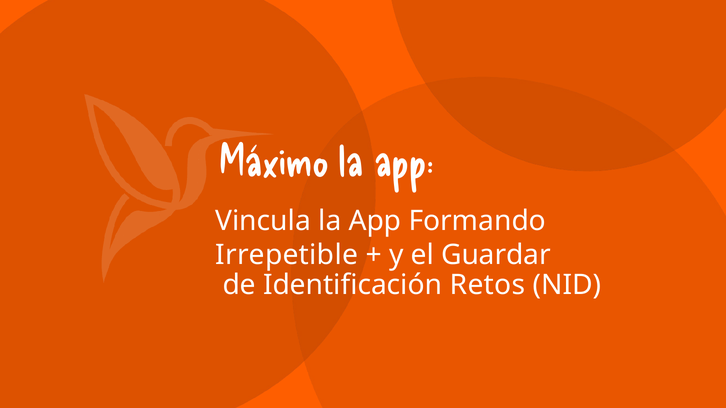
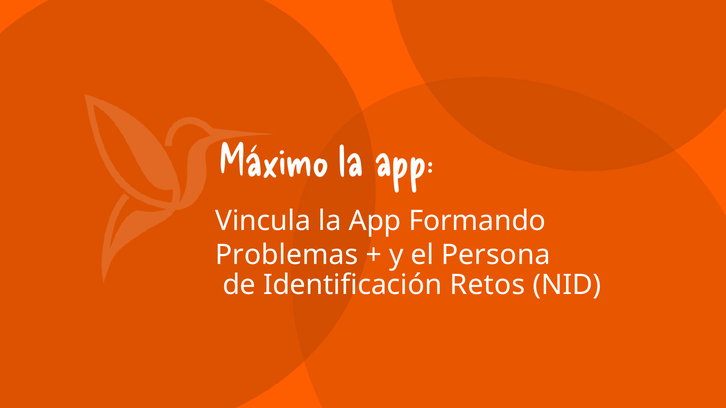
Irrepetible: Irrepetible -> Problemas
Guardar: Guardar -> Persona
